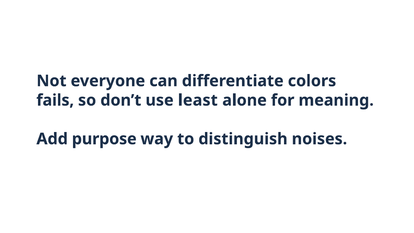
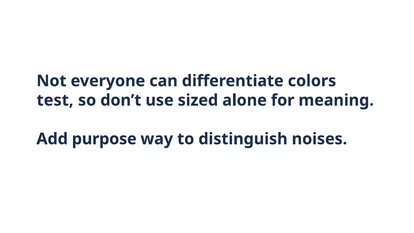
fails: fails -> test
least: least -> sized
